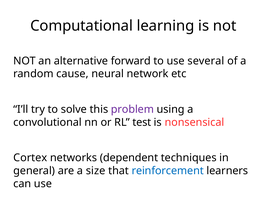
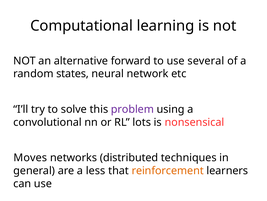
cause: cause -> states
test: test -> lots
Cortex: Cortex -> Moves
dependent: dependent -> distributed
size: size -> less
reinforcement colour: blue -> orange
